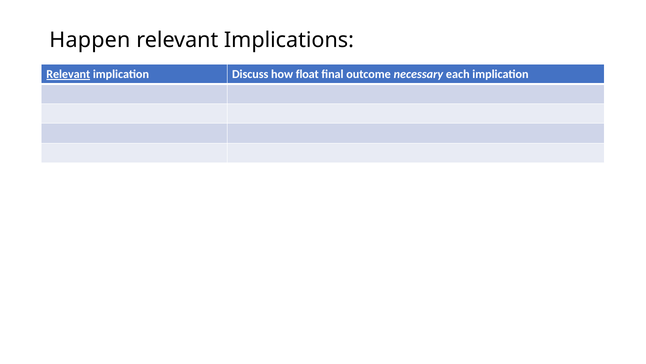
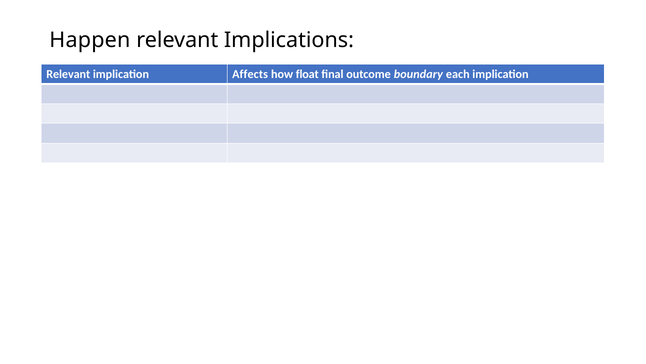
Relevant at (68, 74) underline: present -> none
Discuss: Discuss -> Affects
necessary: necessary -> boundary
